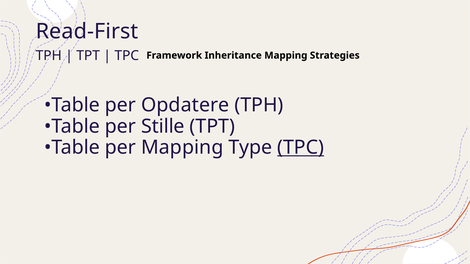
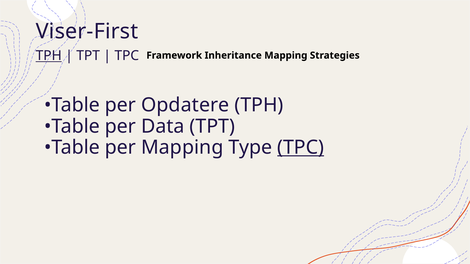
Read-First: Read-First -> Viser-First
TPH at (49, 56) underline: none -> present
Stille: Stille -> Data
